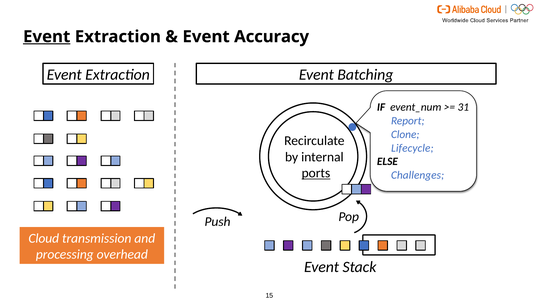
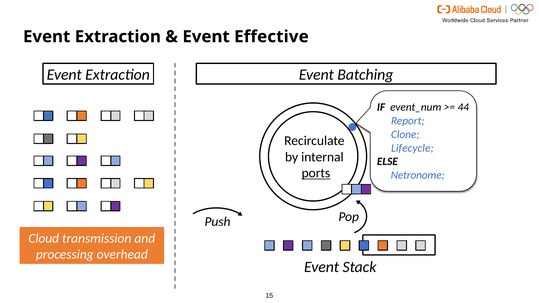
Event at (47, 37) underline: present -> none
Accuracy: Accuracy -> Effective
31: 31 -> 44
Challenges: Challenges -> Netronome
